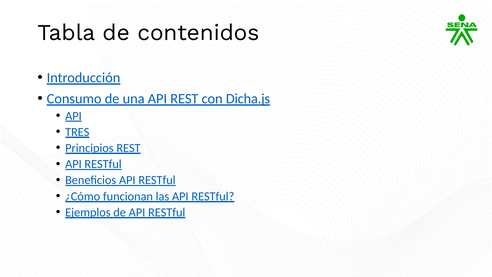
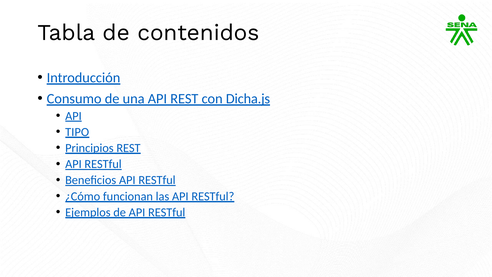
TRES: TRES -> TIPO
